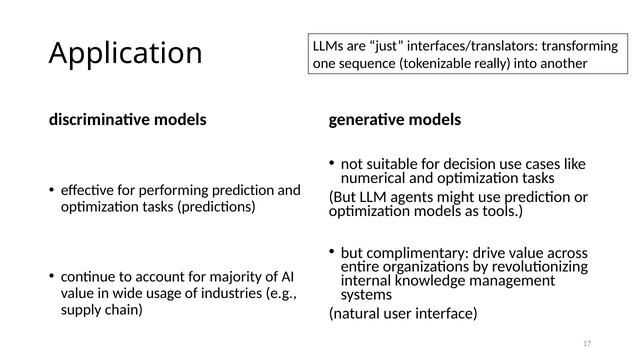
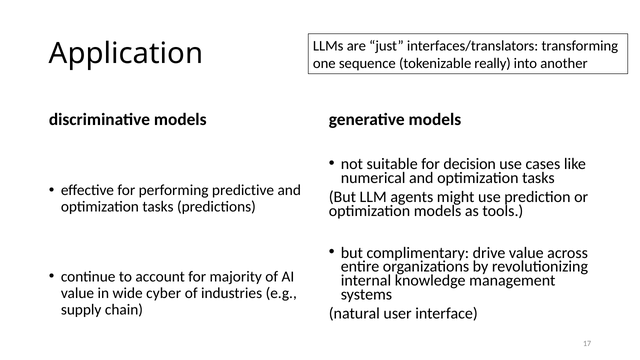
performing prediction: prediction -> predictive
usage: usage -> cyber
